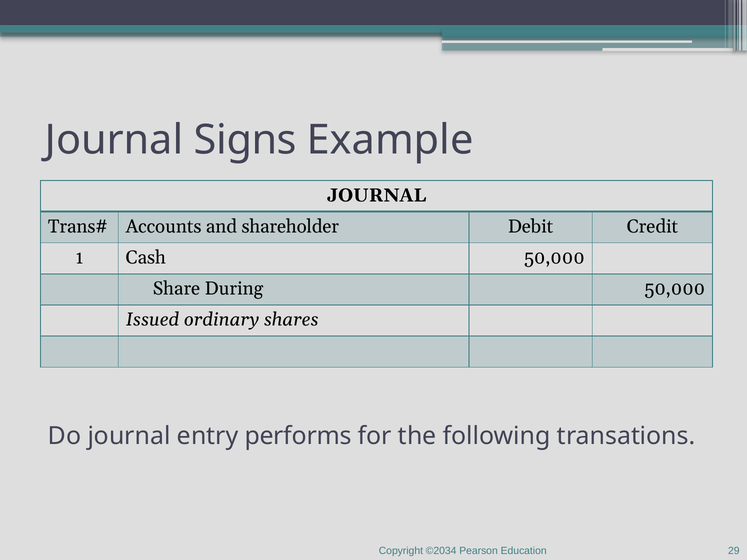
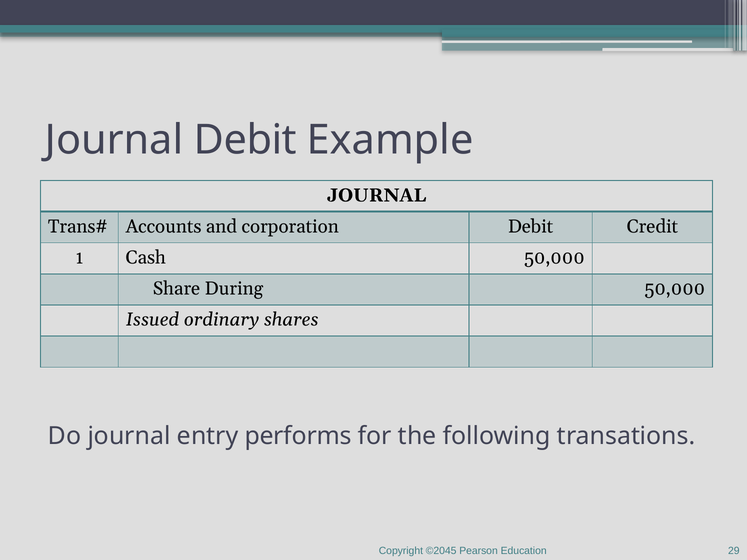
Journal Signs: Signs -> Debit
shareholder: shareholder -> corporation
©2034: ©2034 -> ©2045
